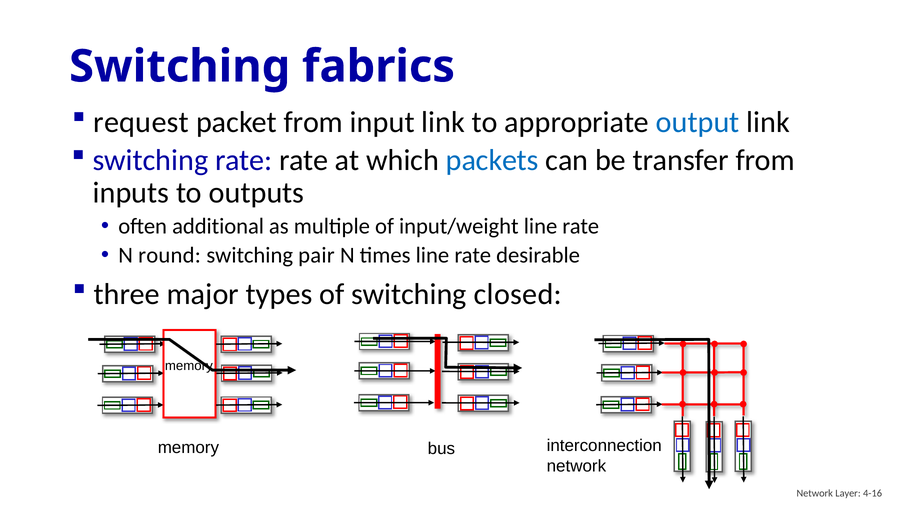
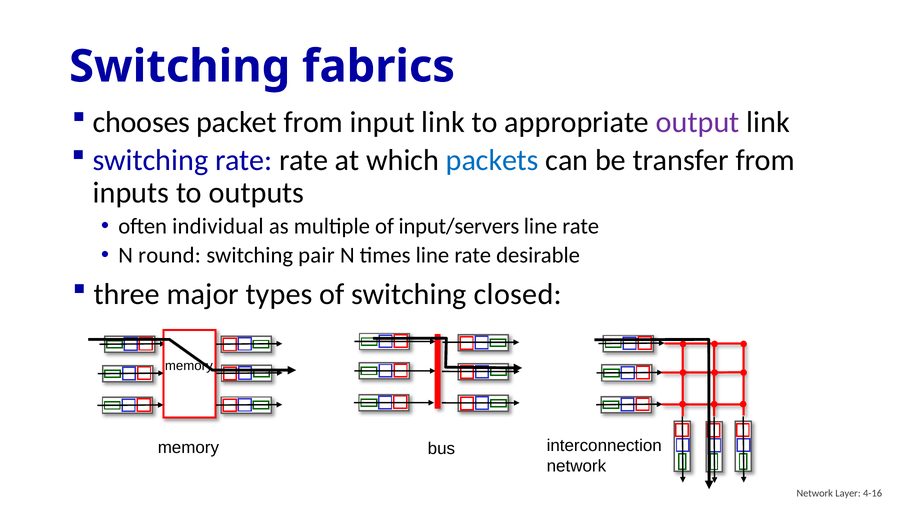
request: request -> chooses
output colour: blue -> purple
additional: additional -> individual
input/weight: input/weight -> input/servers
